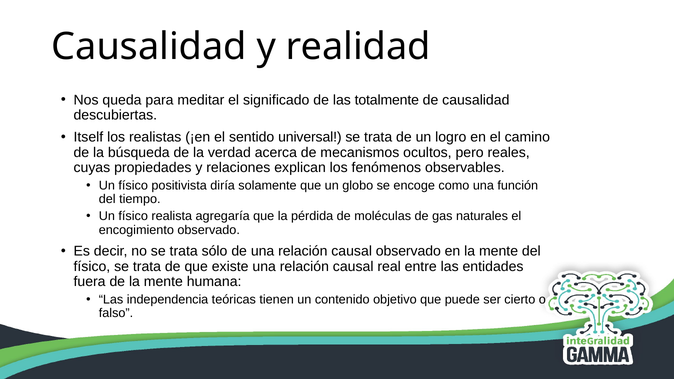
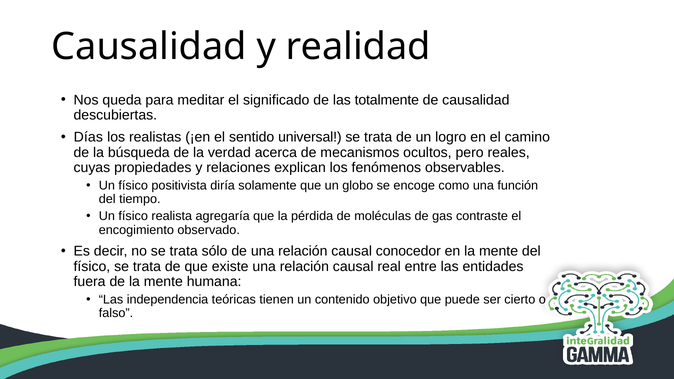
Itself: Itself -> Días
naturales: naturales -> contraste
causal observado: observado -> conocedor
